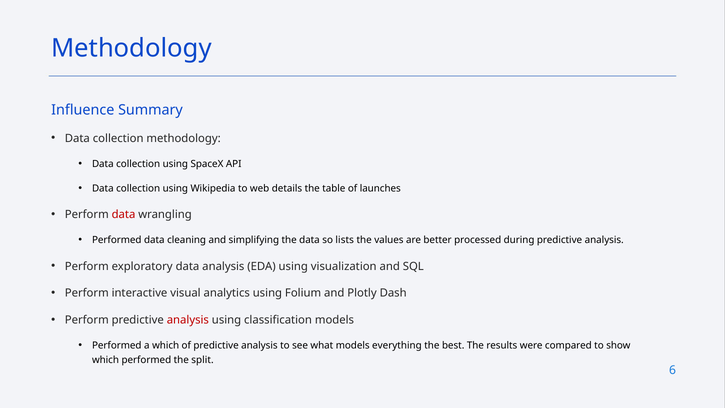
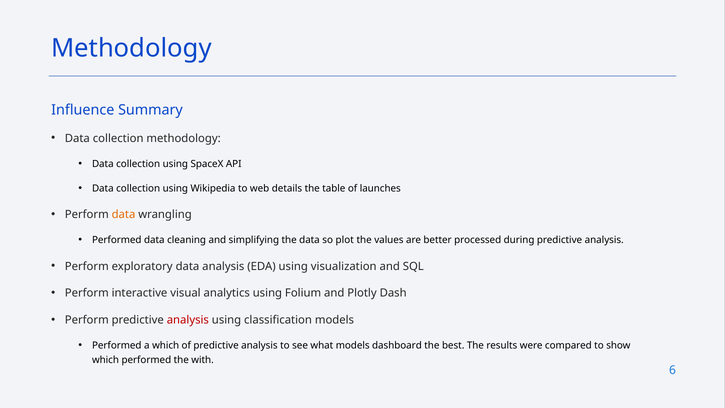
data at (123, 215) colour: red -> orange
lists: lists -> plot
everything: everything -> dashboard
split: split -> with
